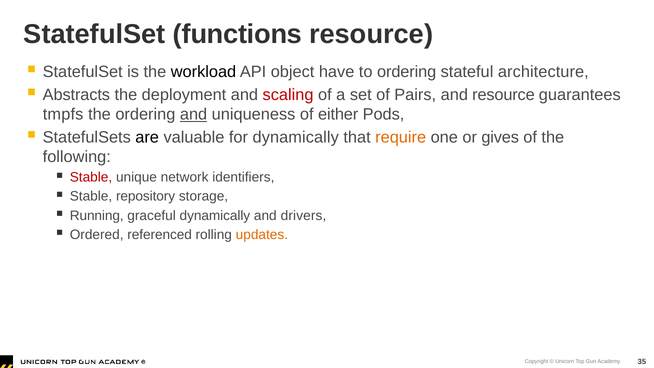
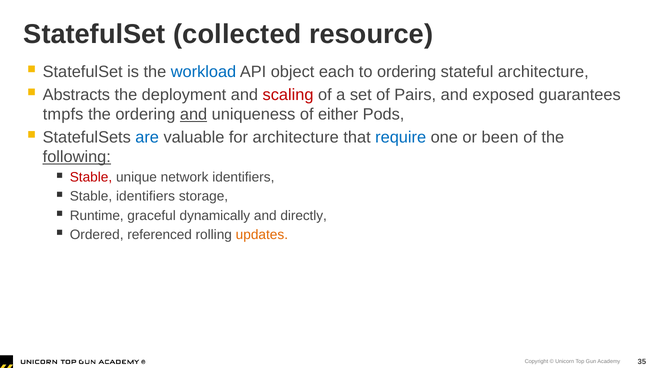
functions: functions -> collected
workload colour: black -> blue
have: have -> each
and resource: resource -> exposed
are colour: black -> blue
for dynamically: dynamically -> architecture
require colour: orange -> blue
gives: gives -> been
following underline: none -> present
Stable repository: repository -> identifiers
Running: Running -> Runtime
drivers: drivers -> directly
